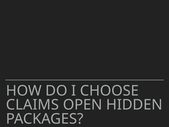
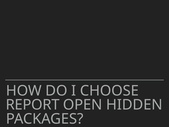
CLAIMS: CLAIMS -> REPORT
